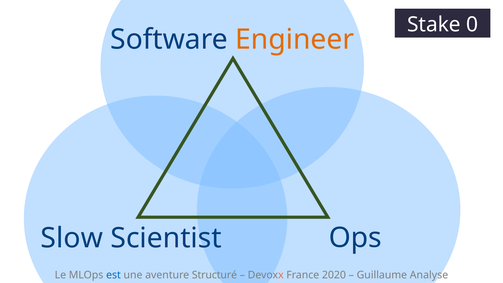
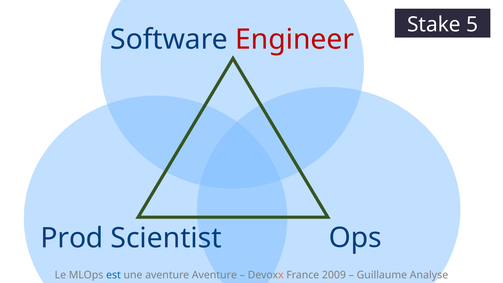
0: 0 -> 5
Engineer colour: orange -> red
Slow: Slow -> Prod
aventure Structuré: Structuré -> Aventure
2020: 2020 -> 2009
